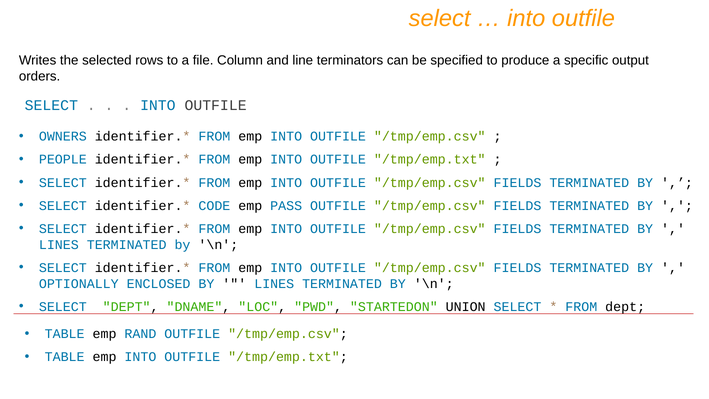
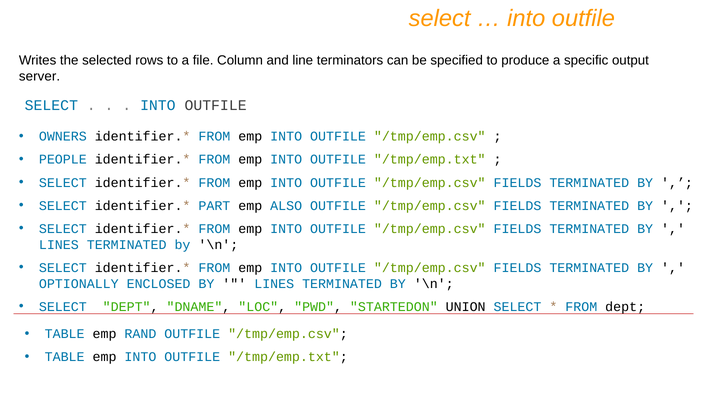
orders: orders -> server
CODE: CODE -> PART
PASS: PASS -> ALSO
